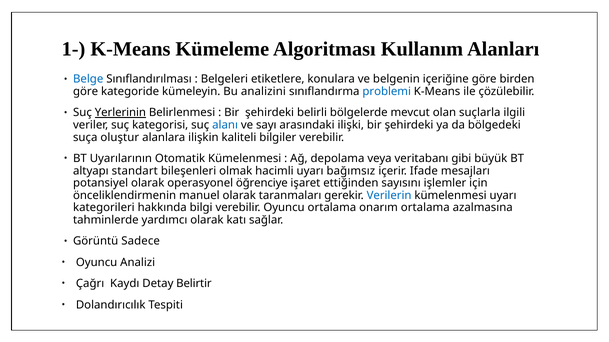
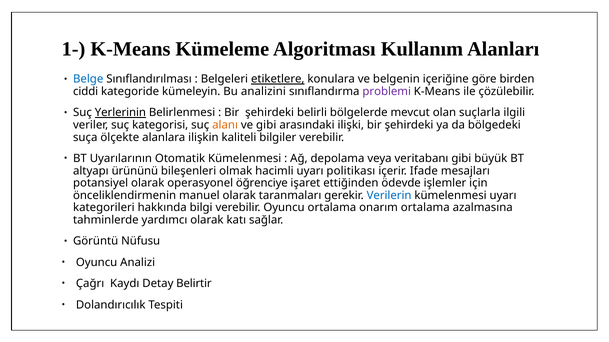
etiketlere underline: none -> present
göre at (86, 92): göre -> ciddi
problemi colour: blue -> purple
alanı colour: blue -> orange
ve sayı: sayı -> gibi
oluştur: oluştur -> ölçekte
standart: standart -> ürününü
bağımsız: bağımsız -> politikası
sayısını: sayısını -> ödevde
Sadece: Sadece -> Nüfusu
